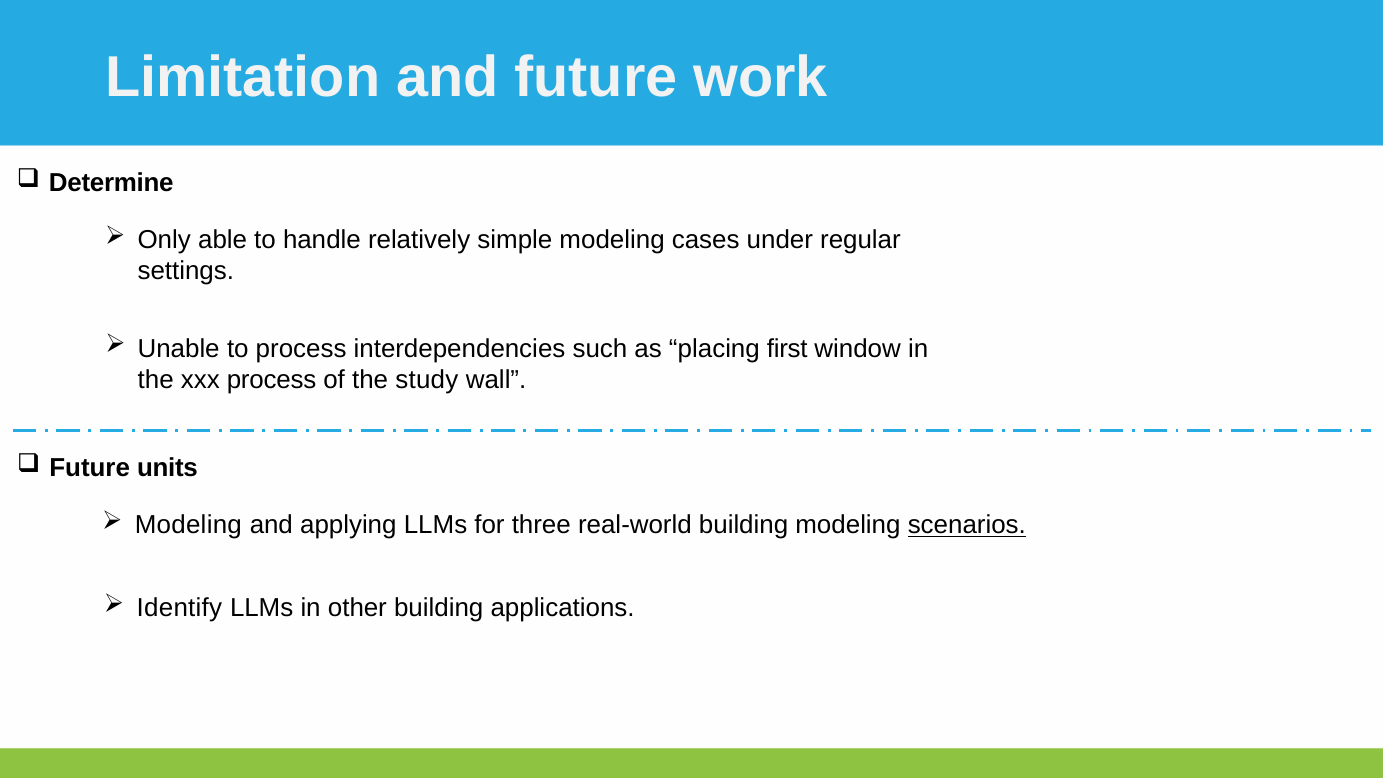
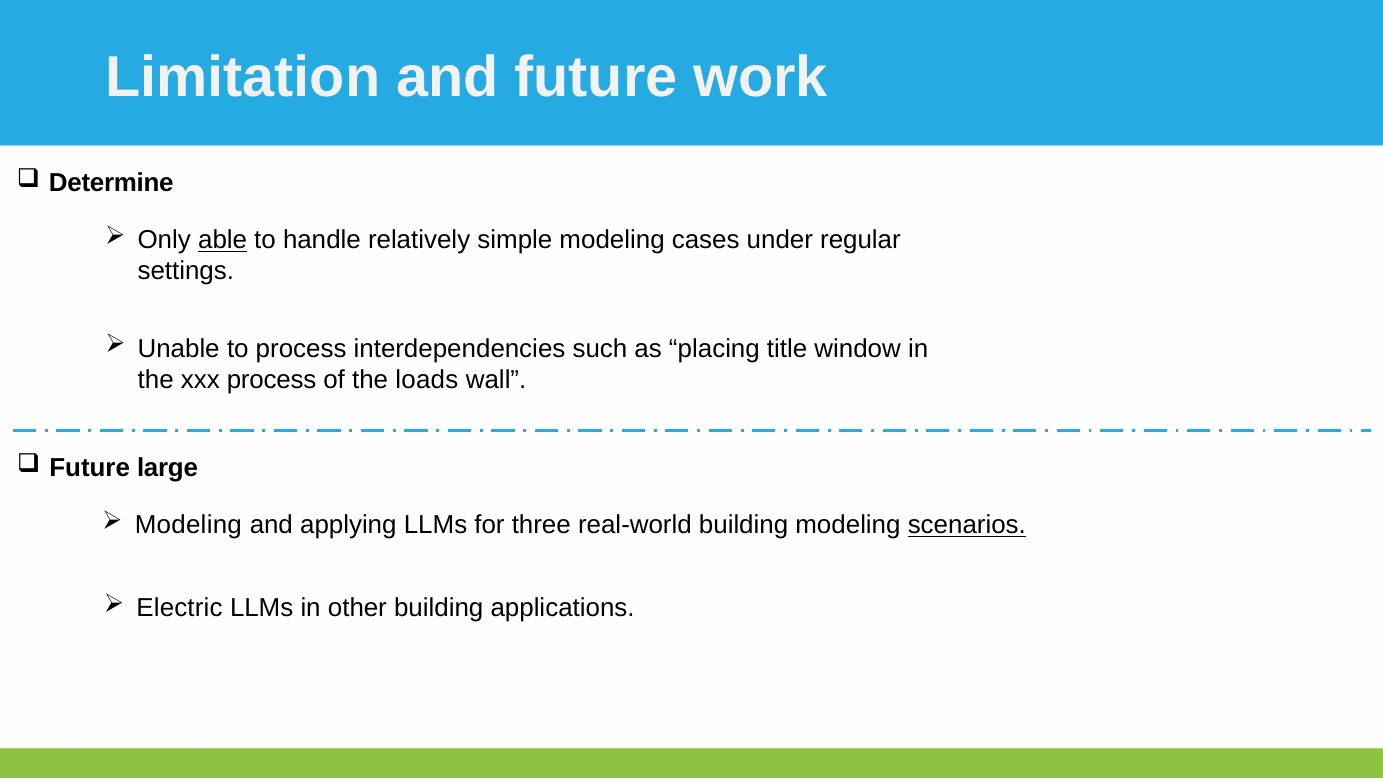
able underline: none -> present
first: first -> title
study: study -> loads
units: units -> large
Identify: Identify -> Electric
